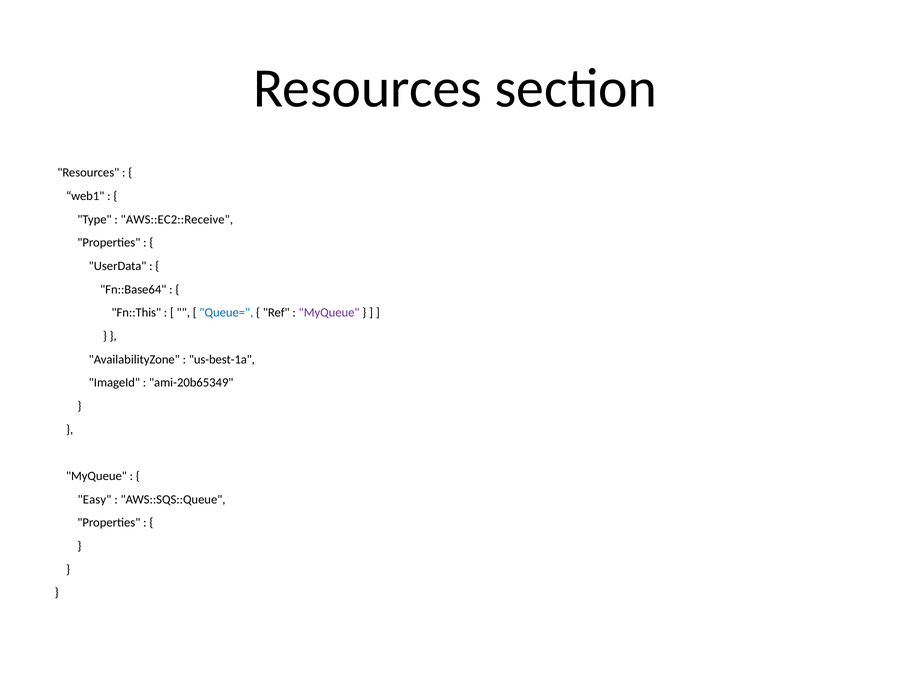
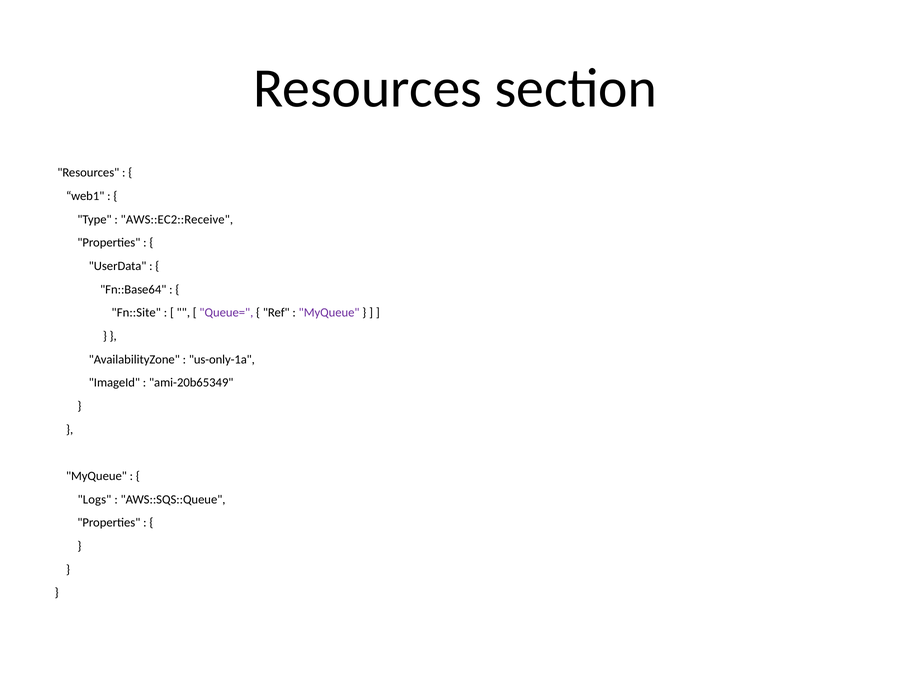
Fn::This: Fn::This -> Fn::Site
Queue= colour: blue -> purple
us-best-1a: us-best-1a -> us-only-1a
Easy: Easy -> Logs
